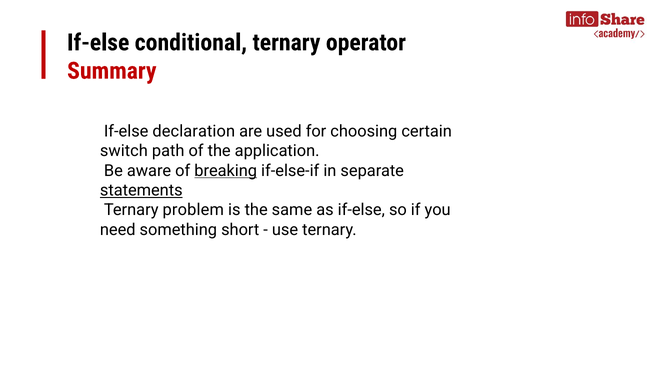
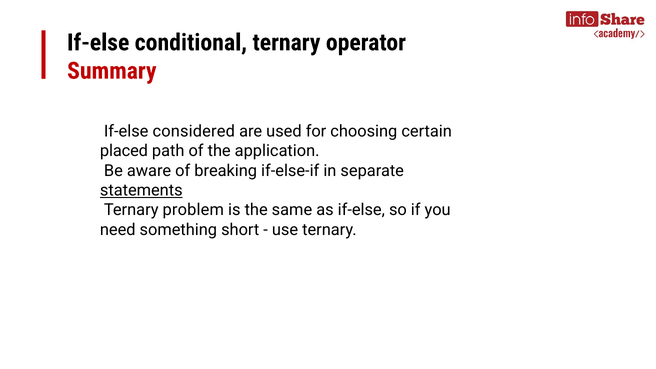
declaration: declaration -> considered
switch: switch -> placed
breaking underline: present -> none
